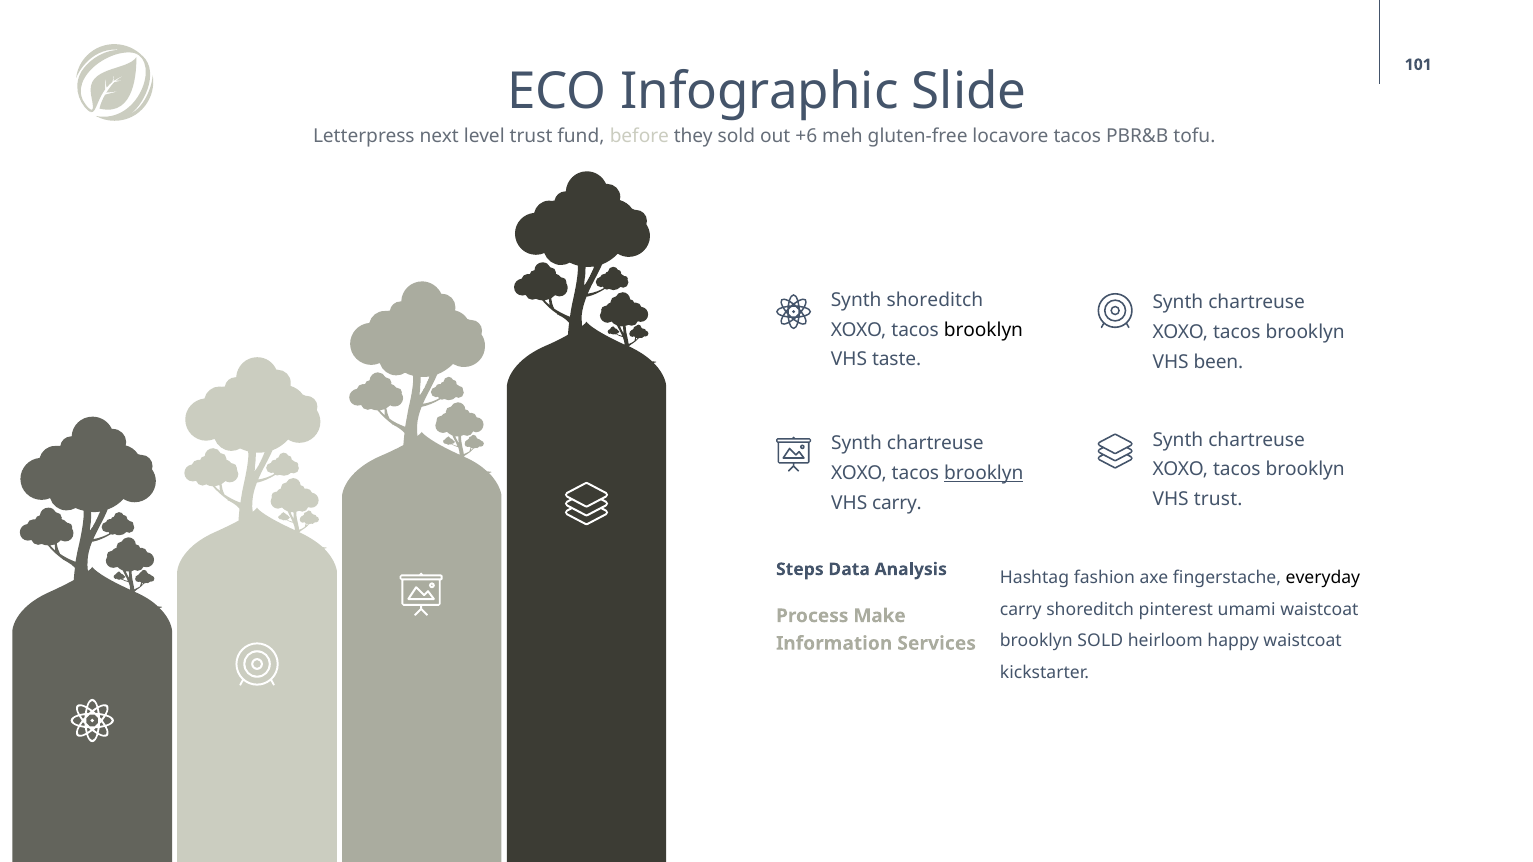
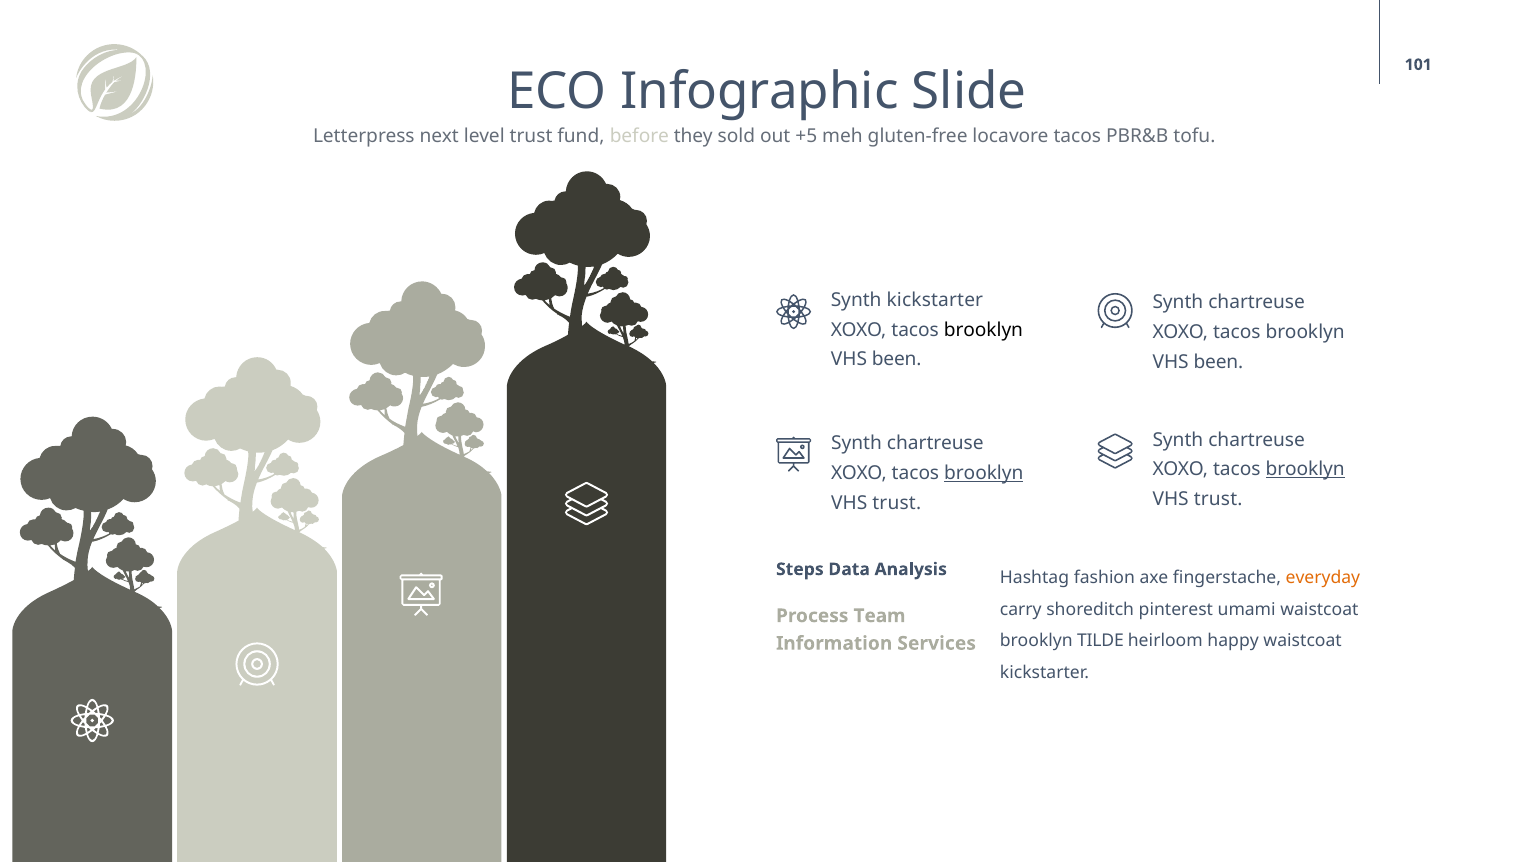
+6: +6 -> +5
Synth shoreditch: shoreditch -> kickstarter
taste at (897, 360): taste -> been
brooklyn at (1305, 470) underline: none -> present
carry at (897, 503): carry -> trust
everyday colour: black -> orange
Make: Make -> Team
brooklyn SOLD: SOLD -> TILDE
